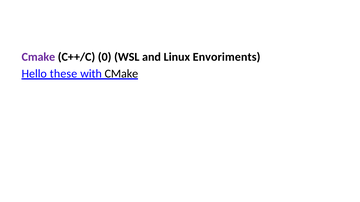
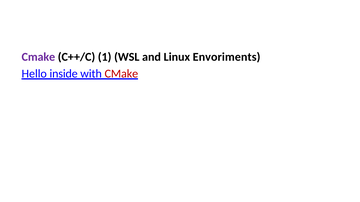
0: 0 -> 1
these: these -> inside
CMake at (121, 74) colour: black -> red
